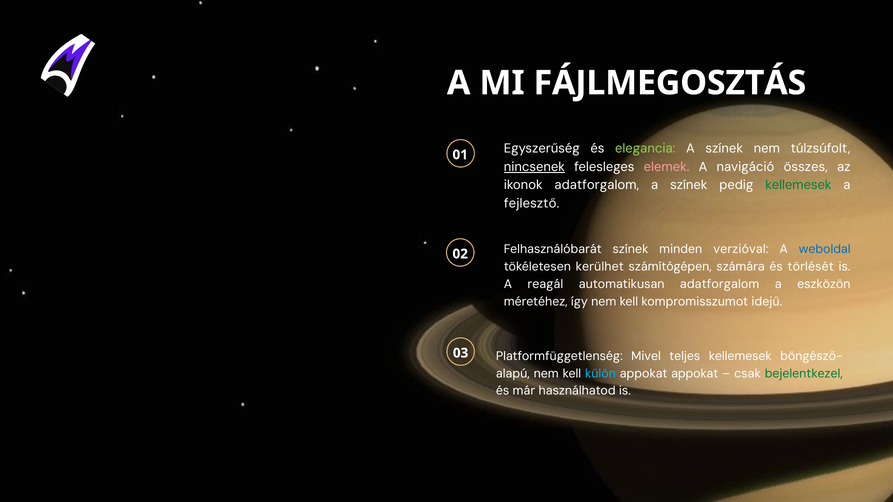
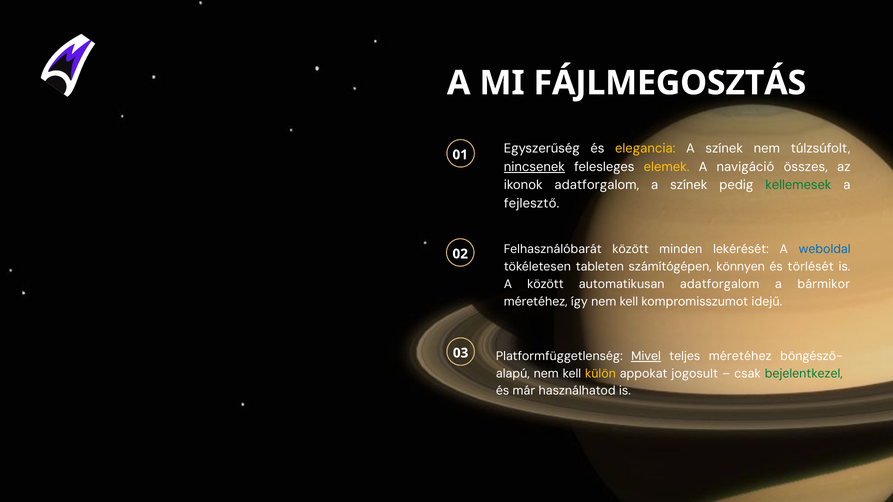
elegancia colour: light green -> yellow
elemek colour: pink -> yellow
Felhasználóbarát színek: színek -> között
verzióval: verzióval -> lekérését
kerülhet: kerülhet -> tableten
számára: számára -> könnyen
A reagál: reagál -> között
eszközön: eszközön -> bármikor
Mivel underline: none -> present
teljes kellemesek: kellemesek -> méretéhez
külön colour: light blue -> yellow
appokat appokat: appokat -> jogosult
